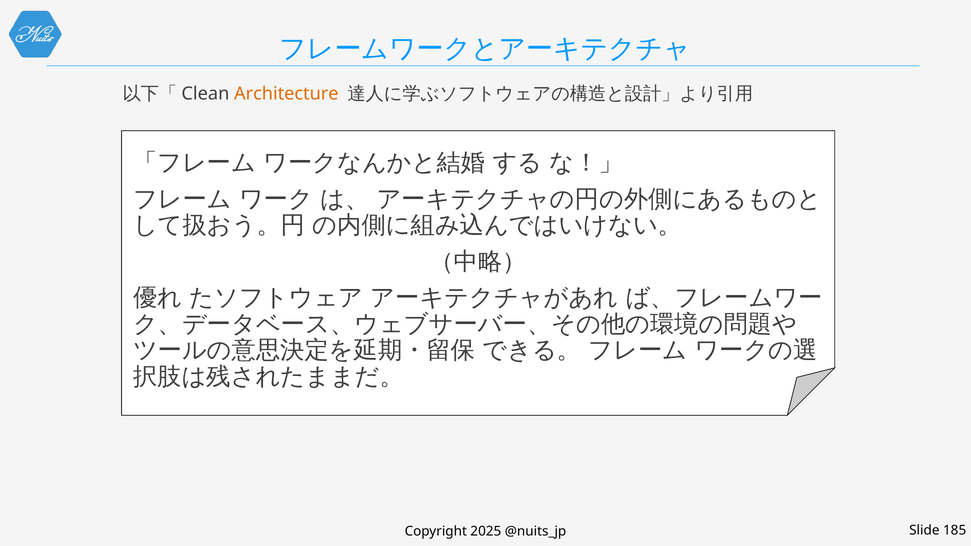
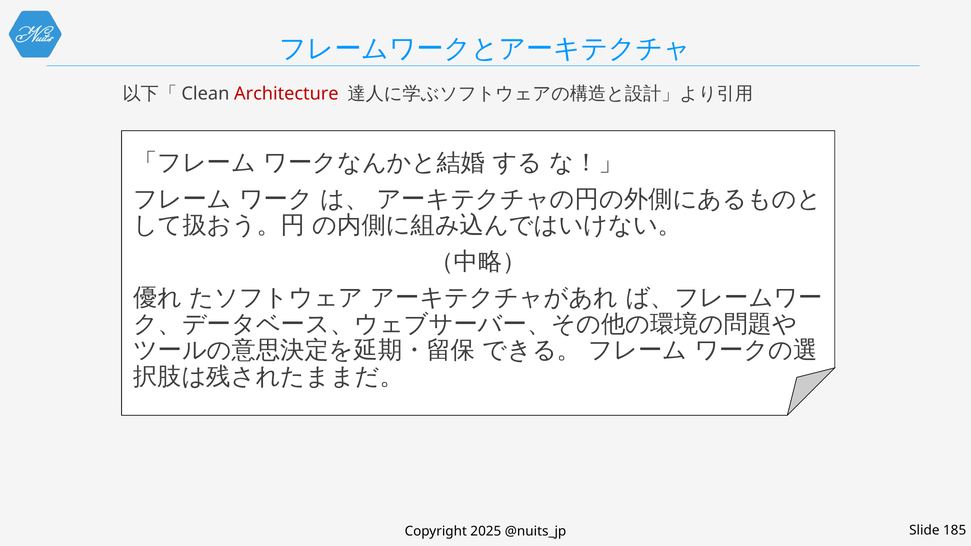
Architecture colour: orange -> red
